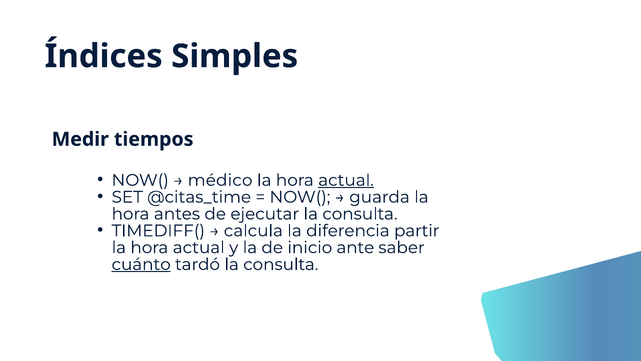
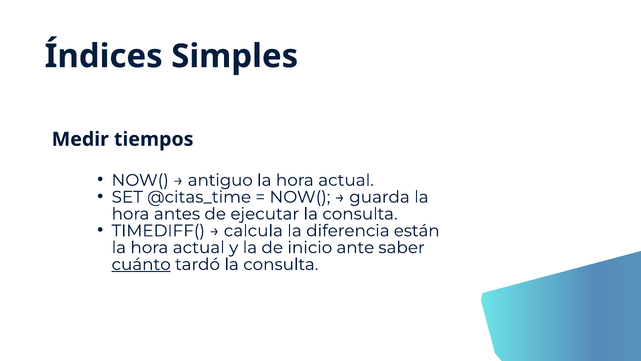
médico: médico -> antiguo
actual at (346, 180) underline: present -> none
partir: partir -> están
